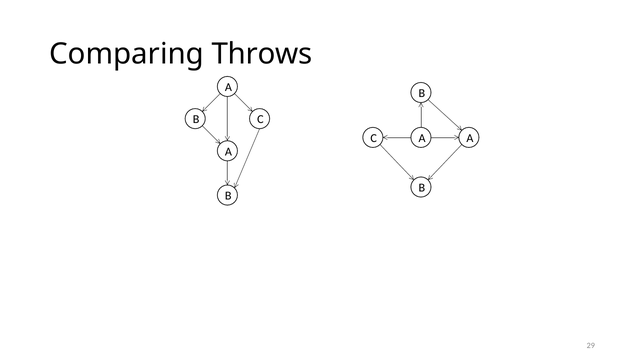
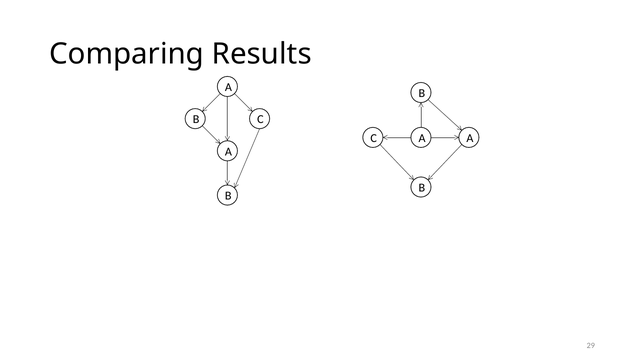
Throws: Throws -> Results
